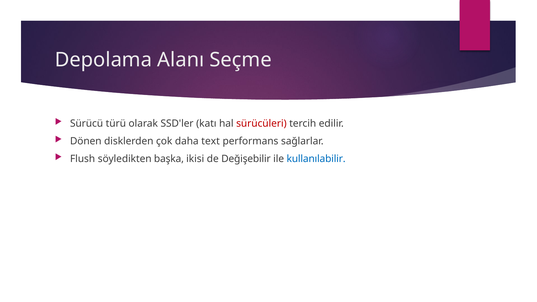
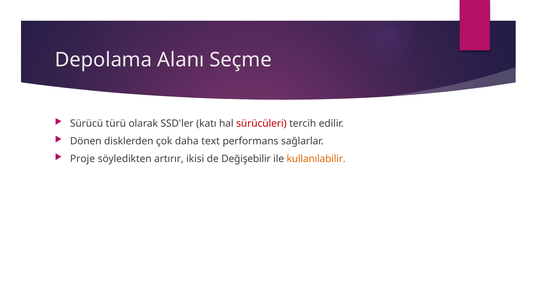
Flush: Flush -> Proje
başka: başka -> artırır
kullanılabilir colour: blue -> orange
